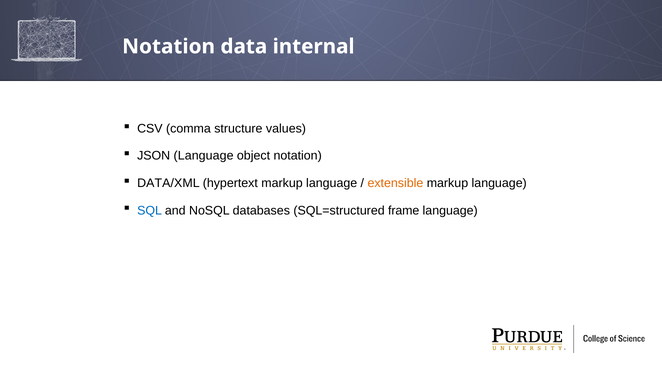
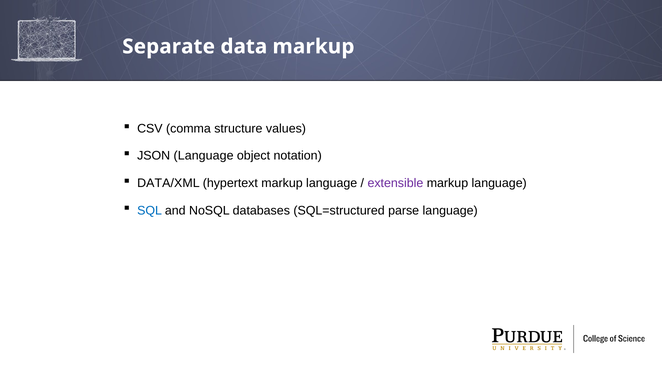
Notation at (169, 47): Notation -> Separate
data internal: internal -> markup
extensible colour: orange -> purple
frame: frame -> parse
